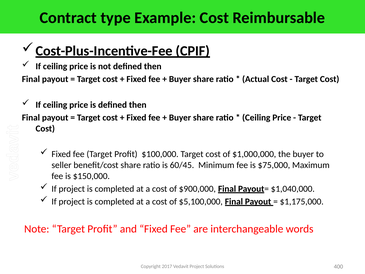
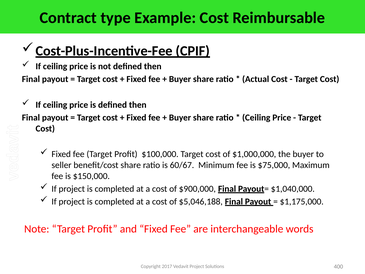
60/45: 60/45 -> 60/67
$5,100,000: $5,100,000 -> $5,046,188
